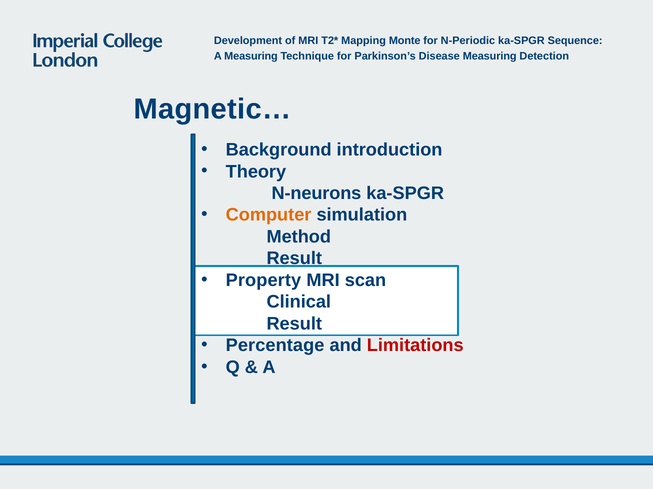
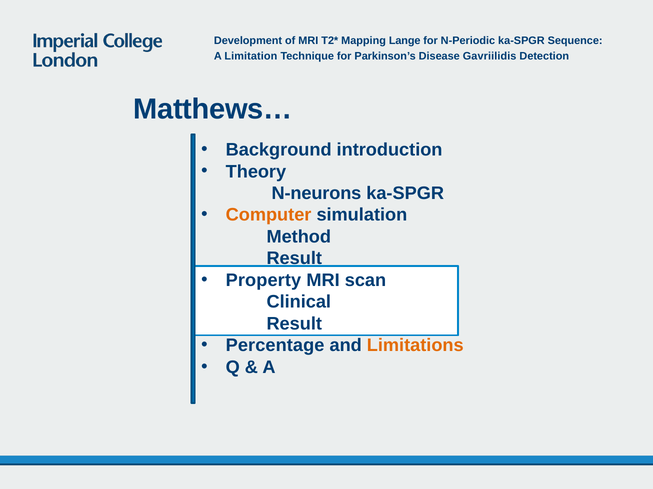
Monte: Monte -> Lange
A Measuring: Measuring -> Limitation
Disease Measuring: Measuring -> Gavriilidis
Magnetic…: Magnetic… -> Matthews…
Limitations colour: red -> orange
